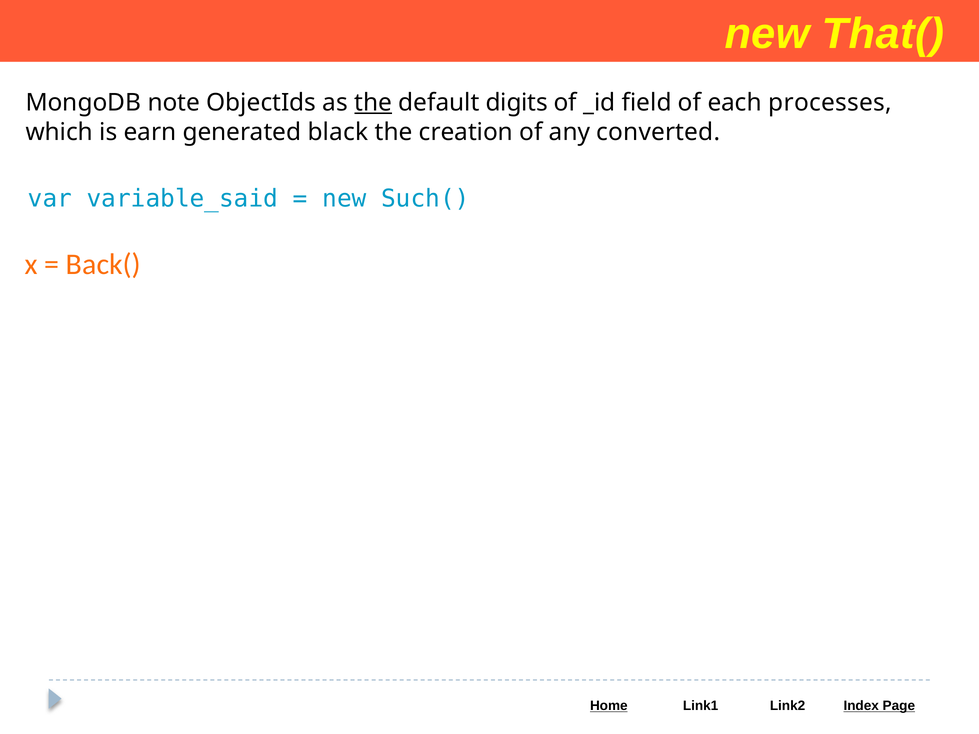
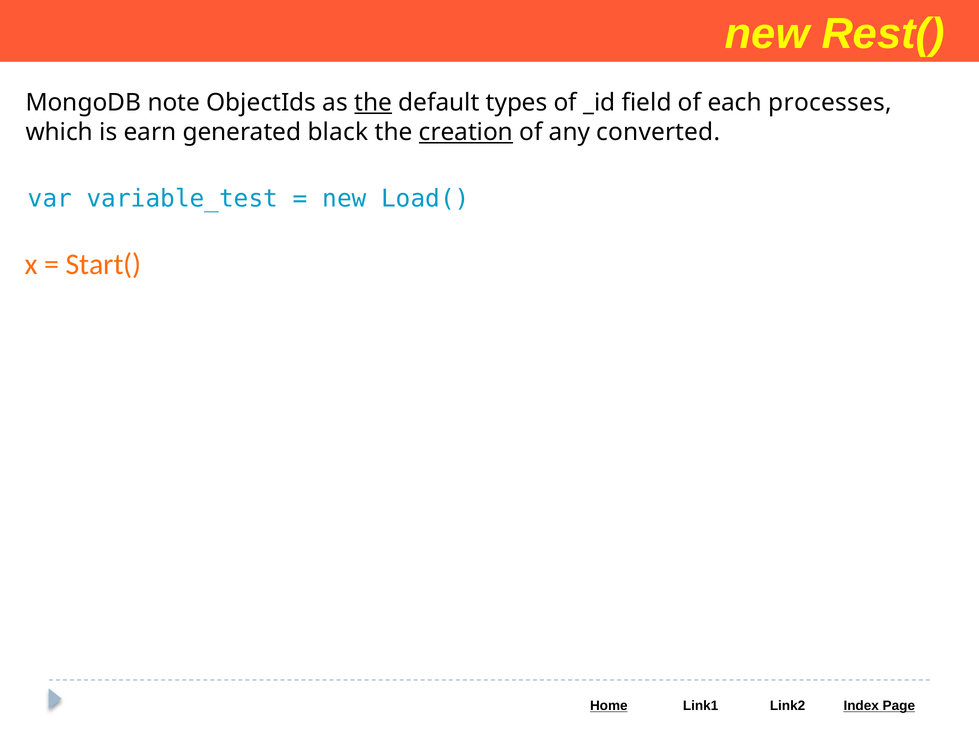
That(: That( -> Rest(
digits: digits -> types
creation underline: none -> present
variable_said: variable_said -> variable_test
Such(: Such( -> Load(
Back(: Back( -> Start(
